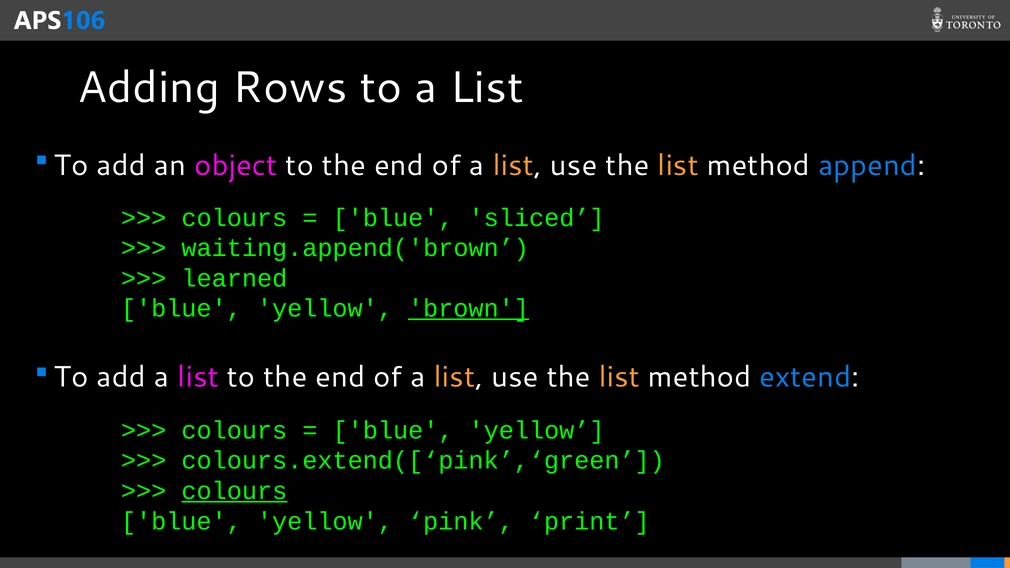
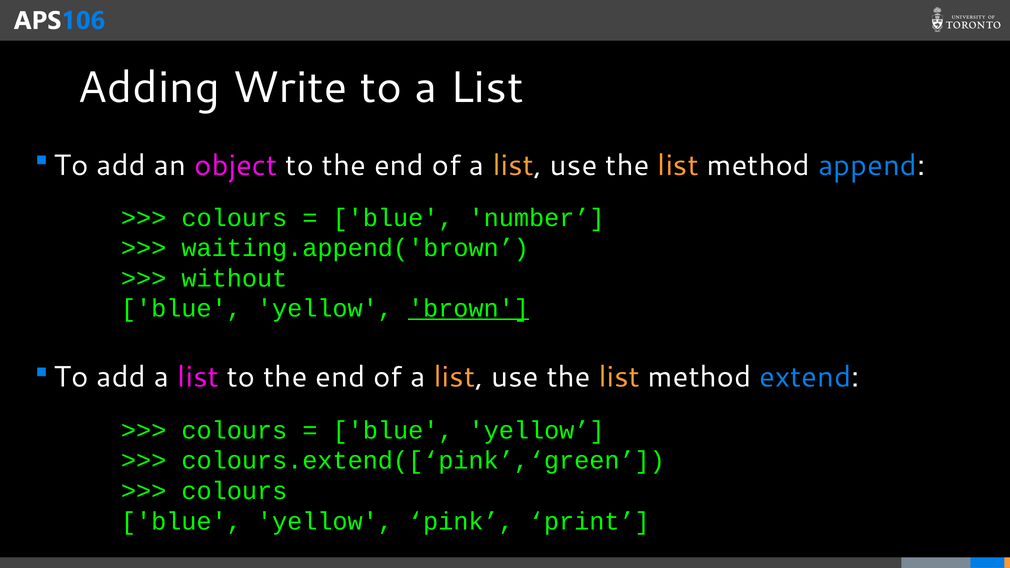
Rows: Rows -> Write
sliced: sliced -> number
learned: learned -> without
colours at (234, 491) underline: present -> none
